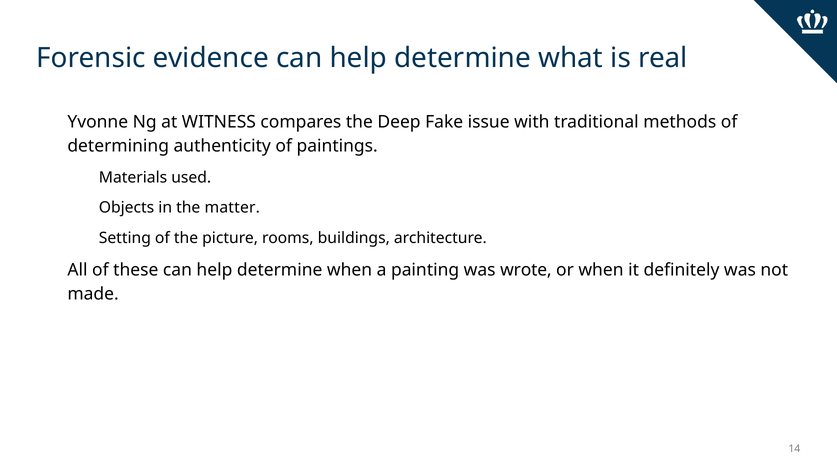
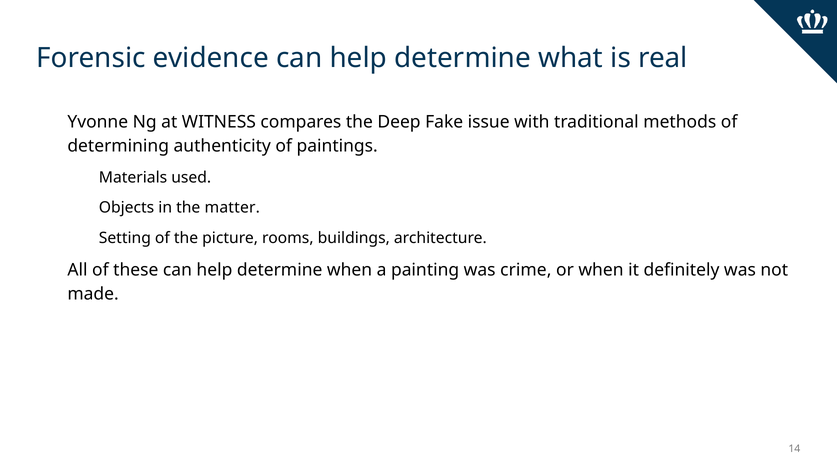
wrote: wrote -> crime
